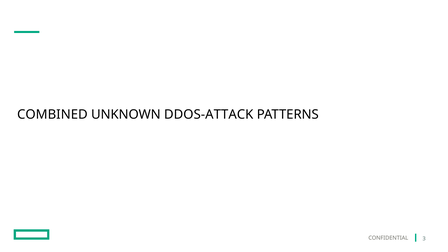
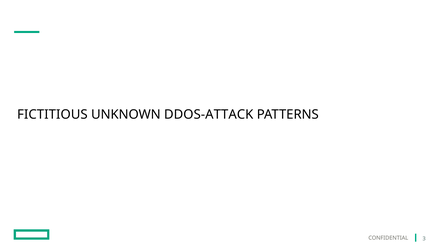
COMBINED: COMBINED -> FICTITIOUS
